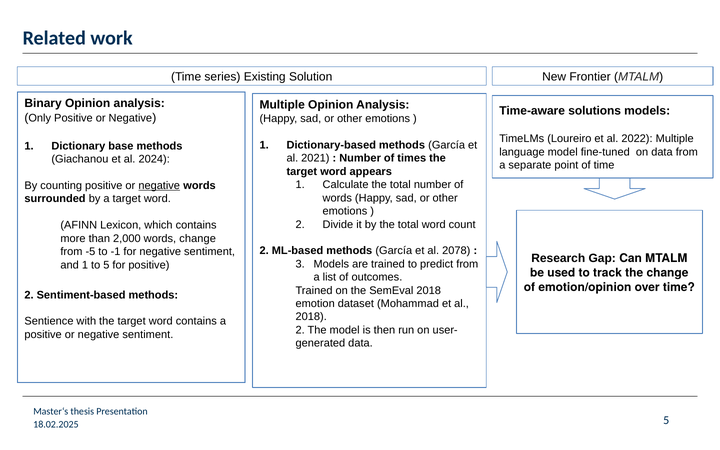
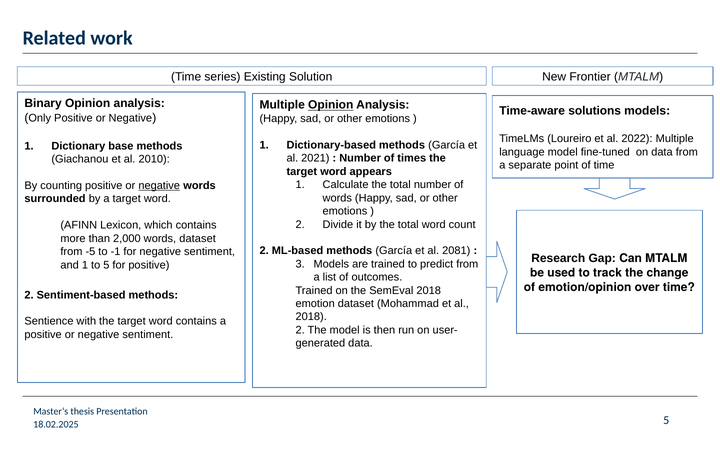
Opinion at (331, 105) underline: none -> present
2024: 2024 -> 2010
words change: change -> dataset
2078: 2078 -> 2081
